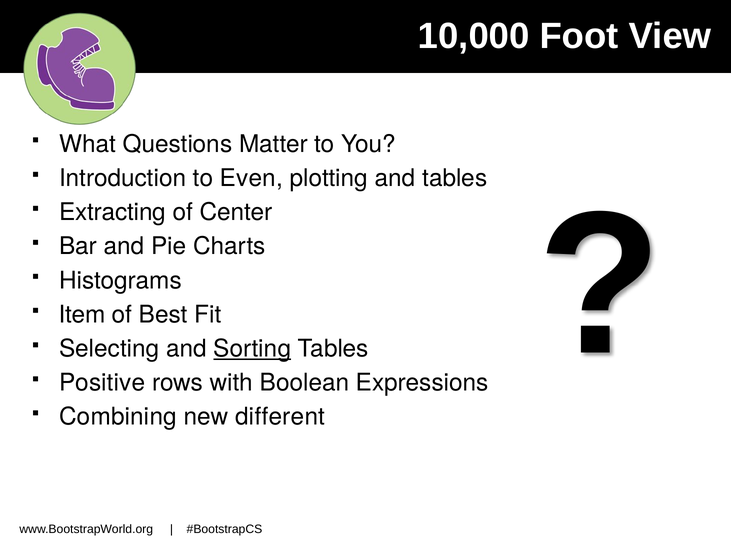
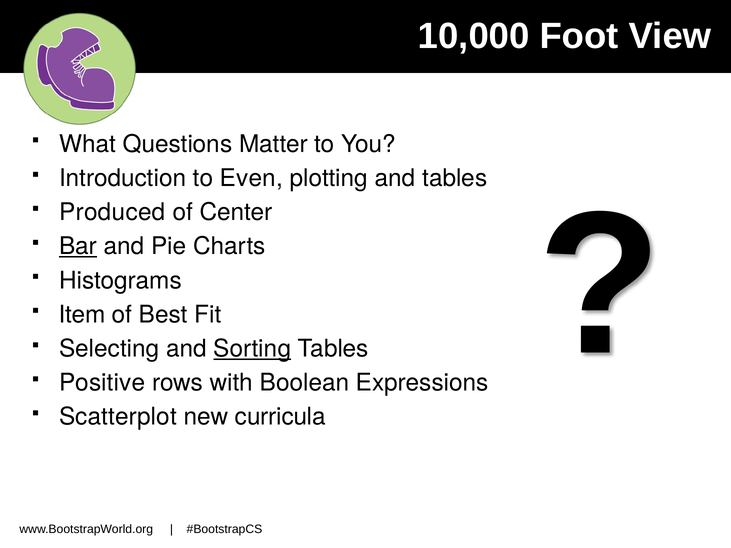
Extracting: Extracting -> Produced
Bar underline: none -> present
Combining: Combining -> Scatterplot
different: different -> curricula
